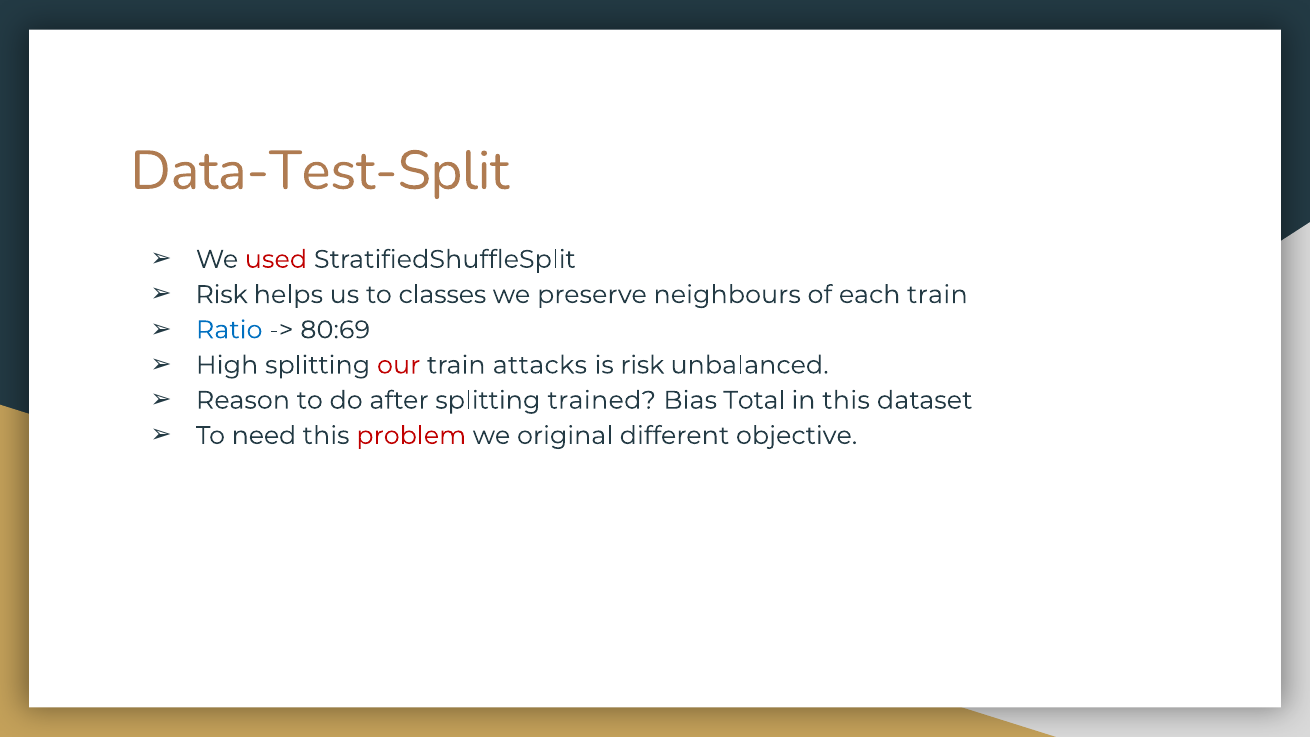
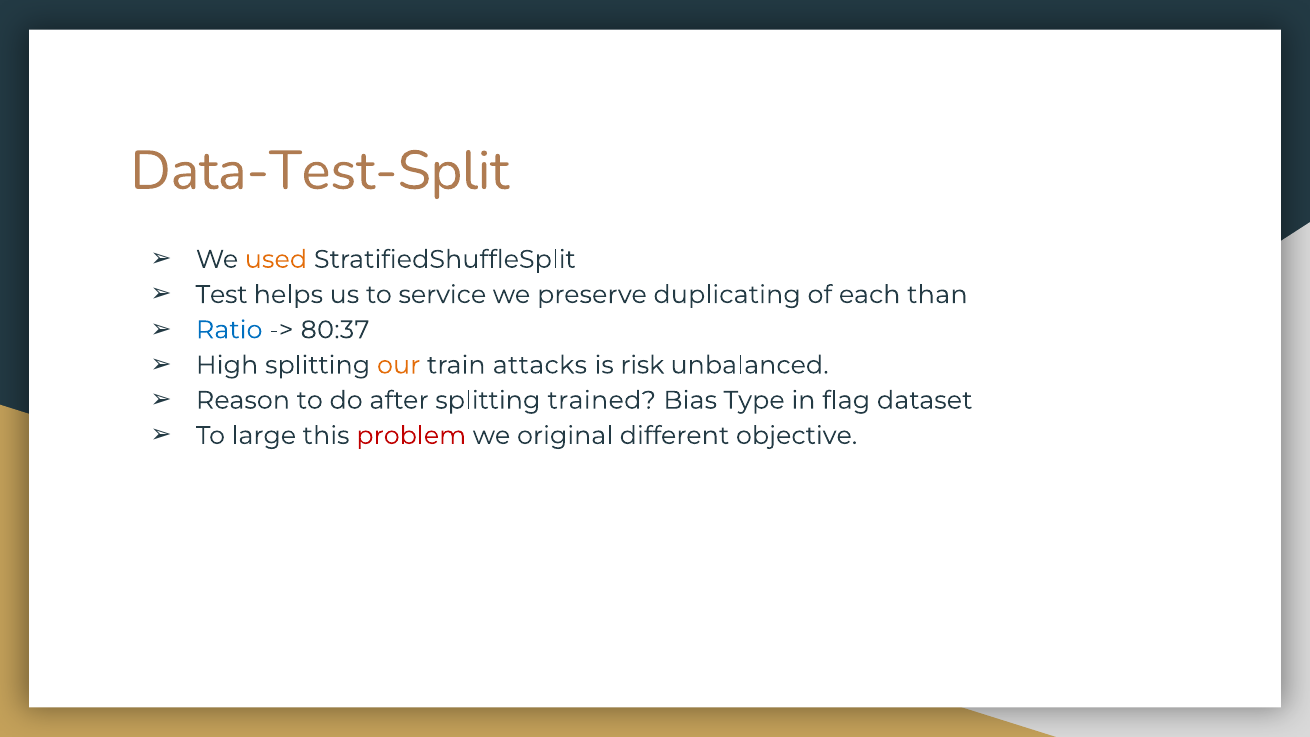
used colour: red -> orange
Risk at (222, 295): Risk -> Test
classes: classes -> service
neighbours: neighbours -> duplicating
each train: train -> than
80:69: 80:69 -> 80:37
our colour: red -> orange
Total: Total -> Type
in this: this -> flag
need: need -> large
